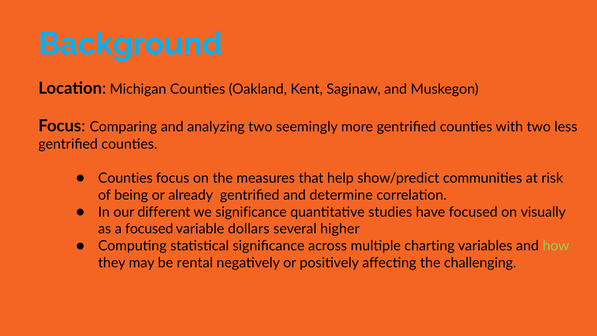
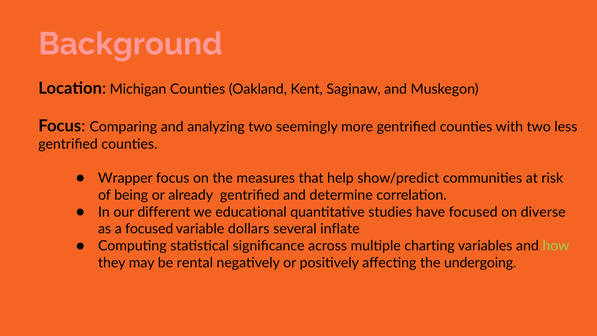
Background colour: light blue -> pink
Counties at (125, 178): Counties -> Wrapper
we significance: significance -> educational
visually: visually -> diverse
higher: higher -> inflate
challenging: challenging -> undergoing
